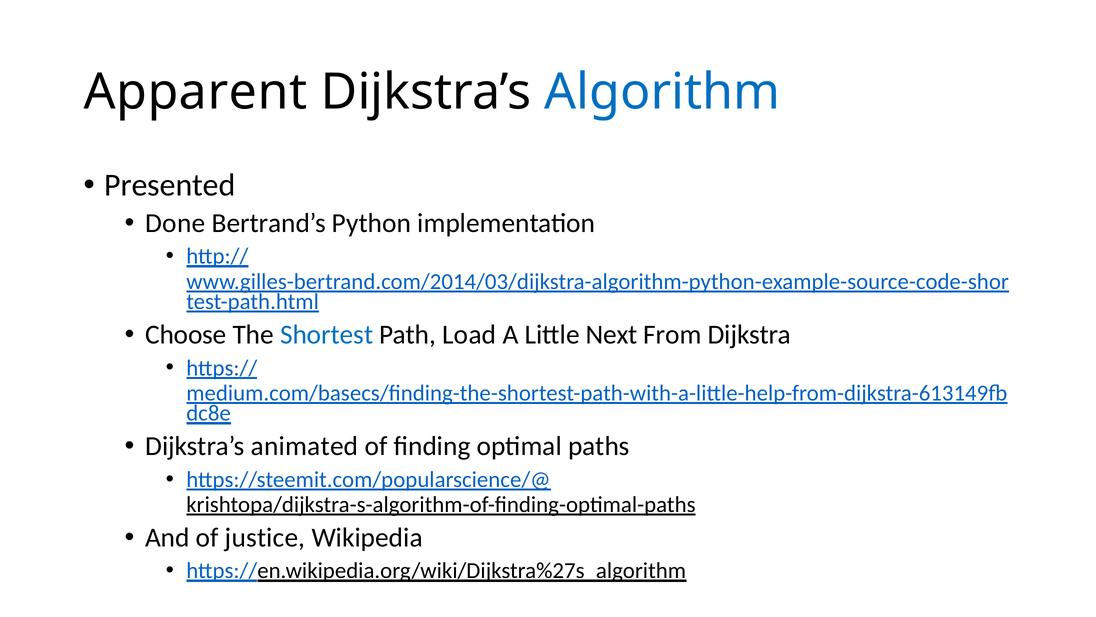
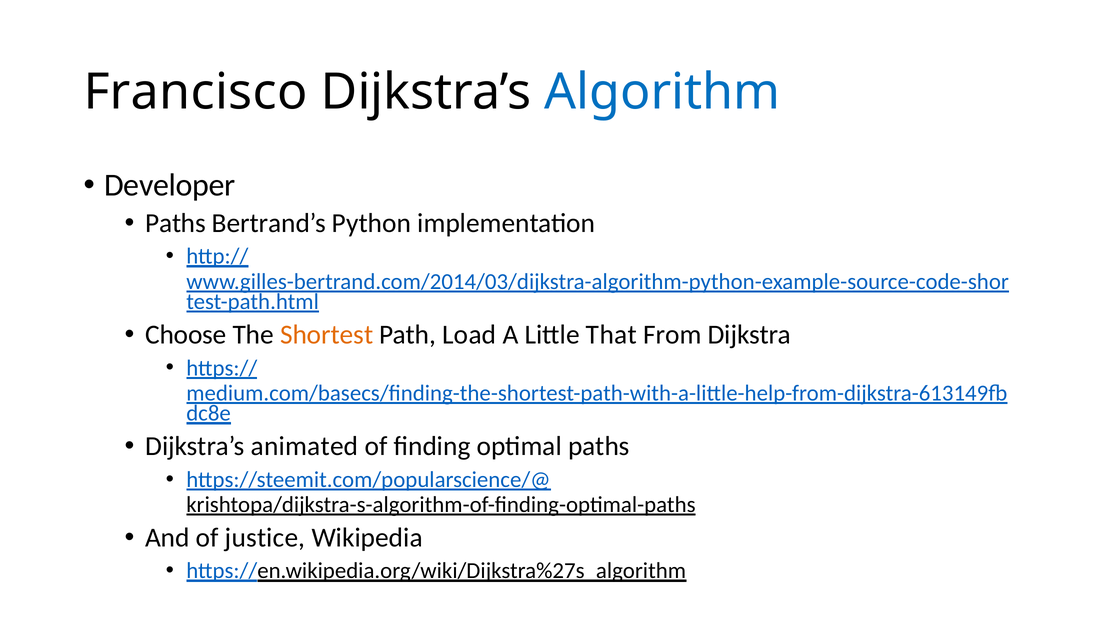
Apparent: Apparent -> Francisco
Presented: Presented -> Developer
Done at (175, 223): Done -> Paths
Shortest colour: blue -> orange
Next: Next -> That
